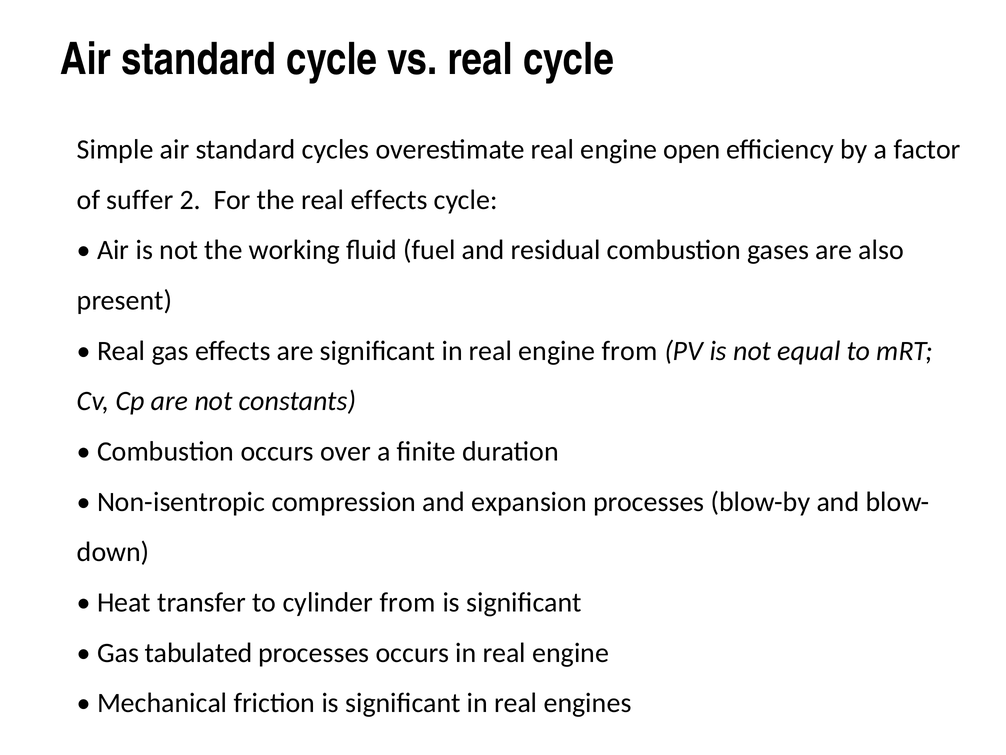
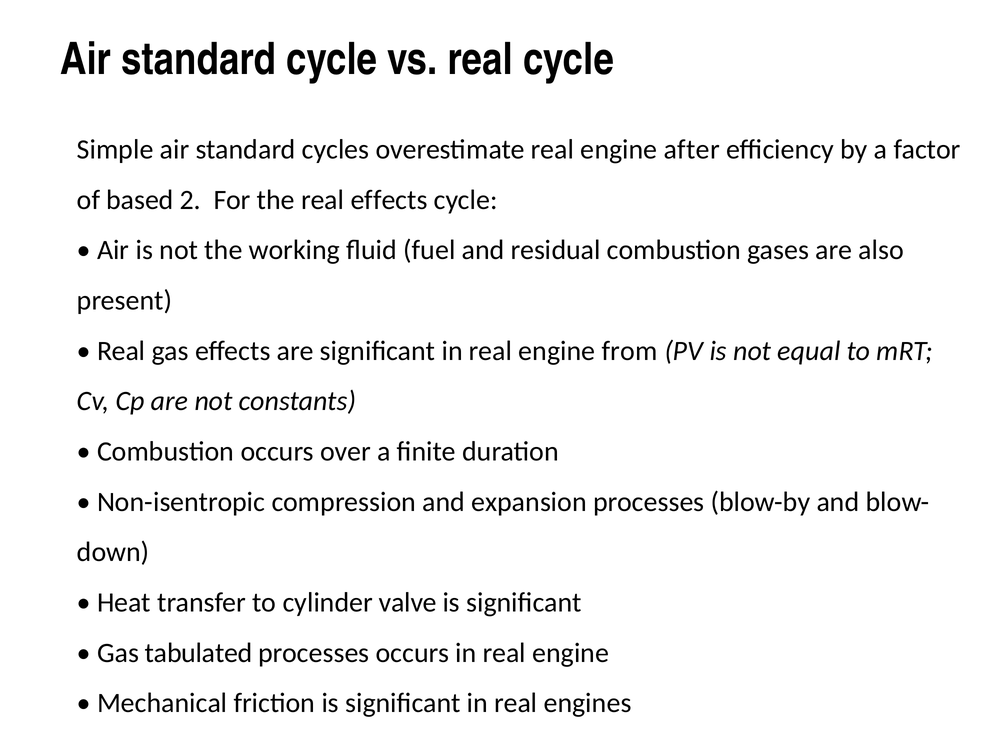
open: open -> after
suffer: suffer -> based
cylinder from: from -> valve
